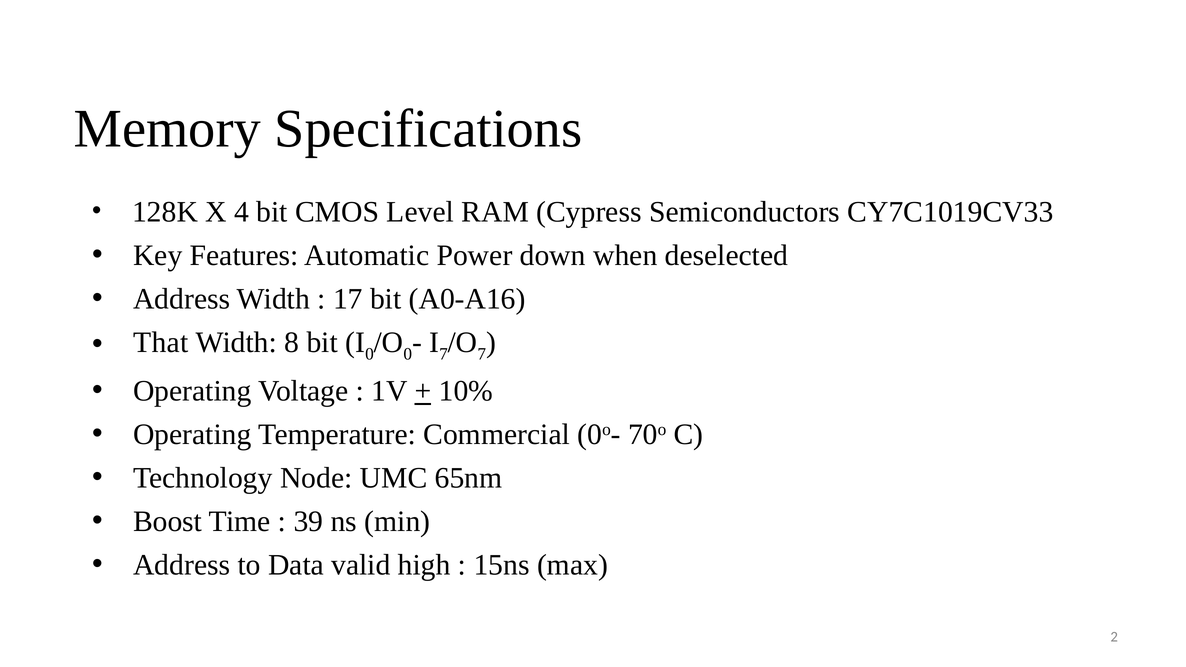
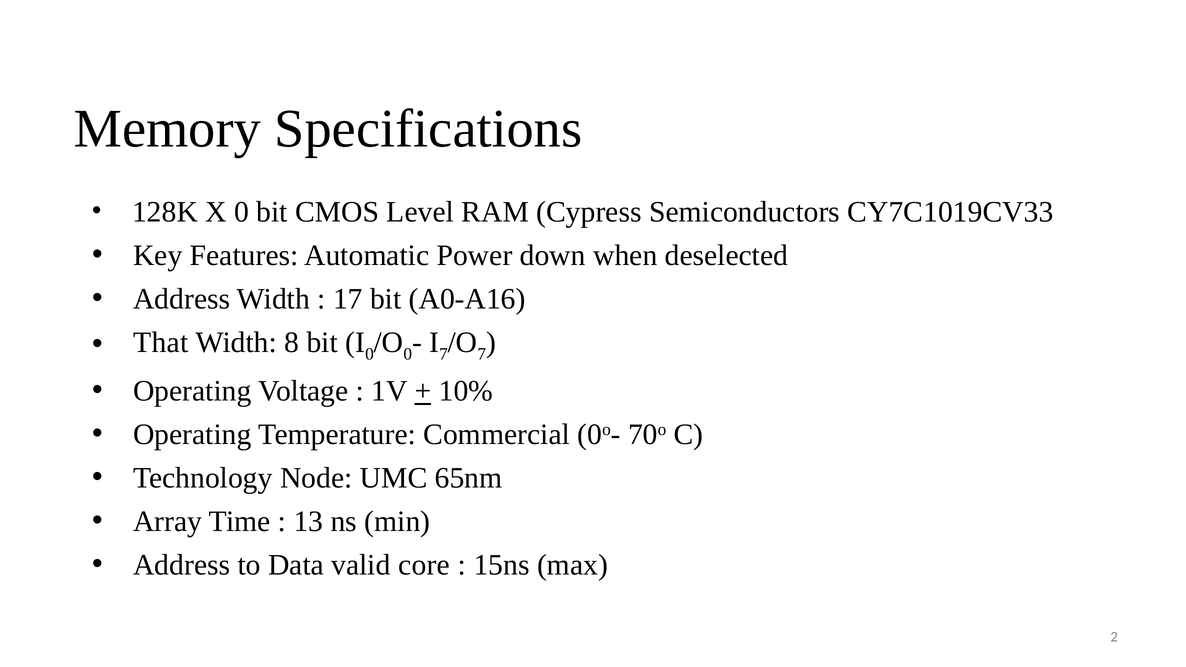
X 4: 4 -> 0
Boost: Boost -> Array
39: 39 -> 13
high: high -> core
